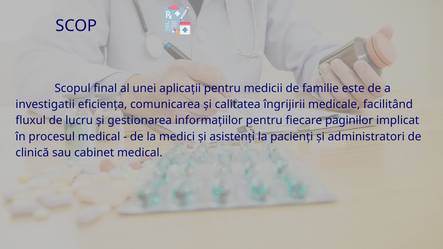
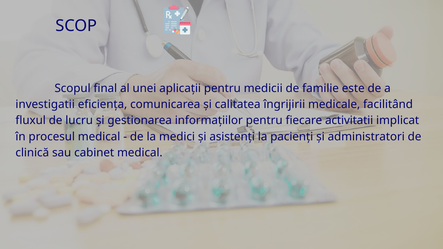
paginilor: paginilor -> activitatii
